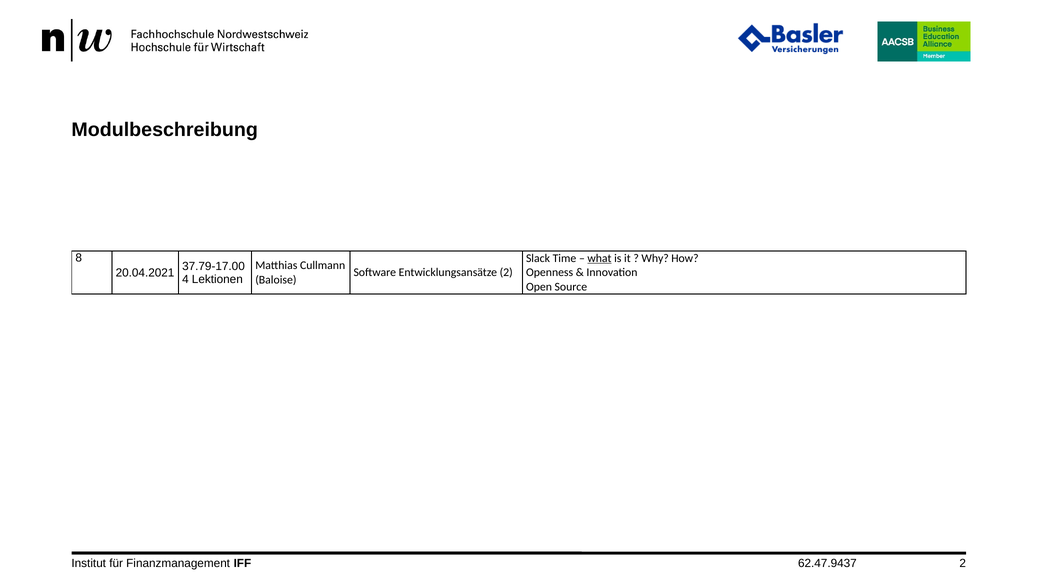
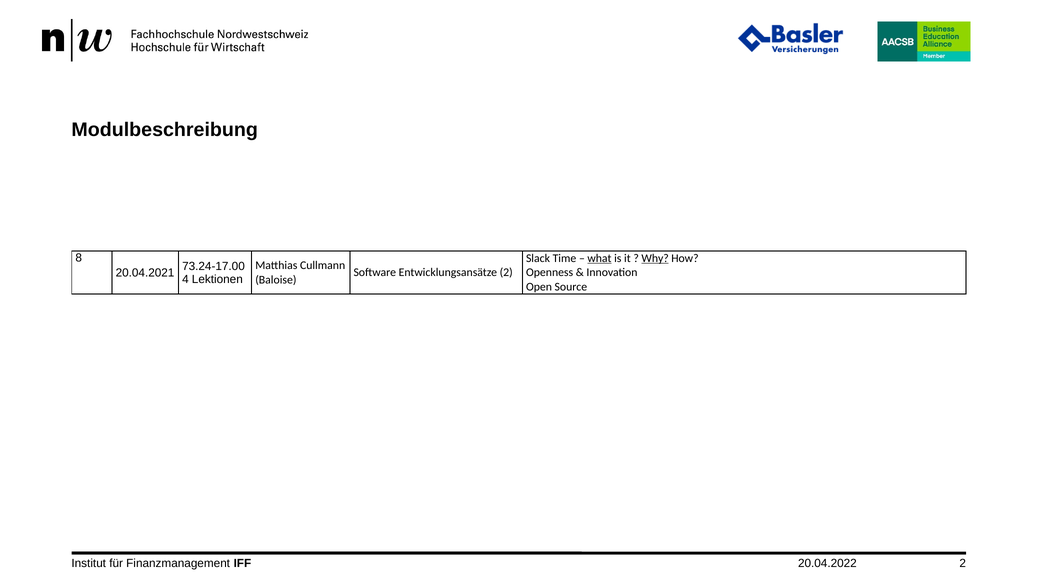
Why underline: none -> present
37.79-17.00: 37.79-17.00 -> 73.24-17.00
62.47.9437: 62.47.9437 -> 20.04.2022
